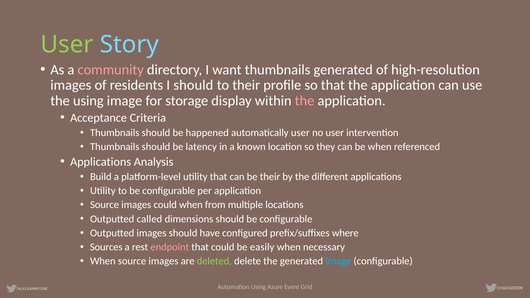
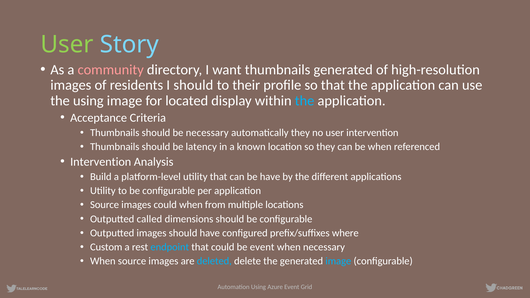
storage: storage -> located
the at (305, 101) colour: pink -> light blue
be happened: happened -> necessary
automatically user: user -> they
Applications at (101, 162): Applications -> Intervention
be their: their -> have
Sources: Sources -> Custom
endpoint colour: pink -> light blue
be easily: easily -> event
deleted colour: light green -> light blue
